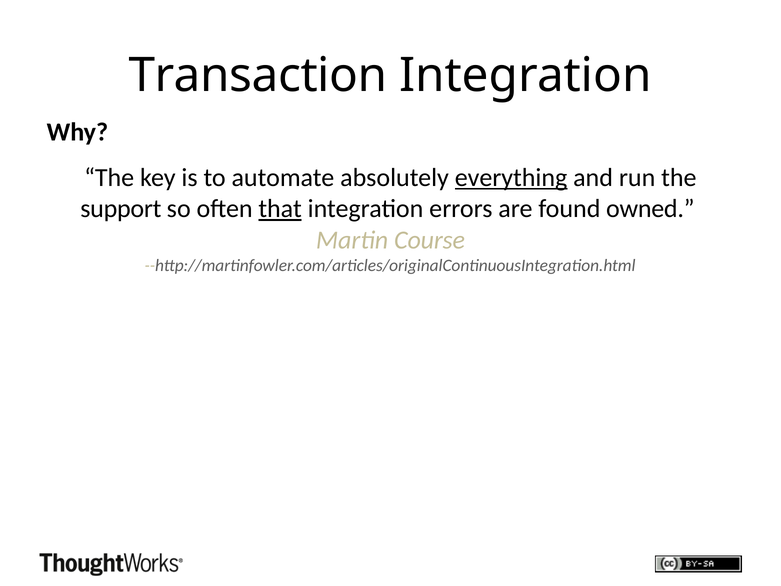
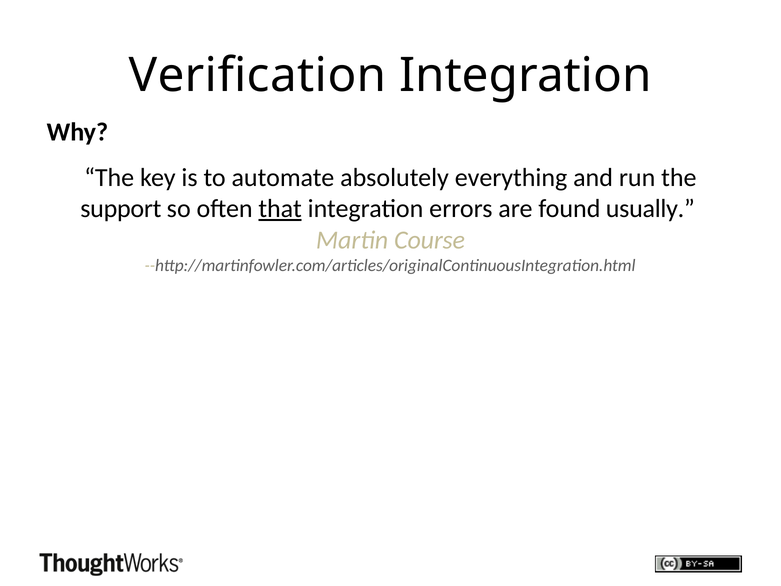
Transaction: Transaction -> Verification
everything underline: present -> none
owned: owned -> usually
